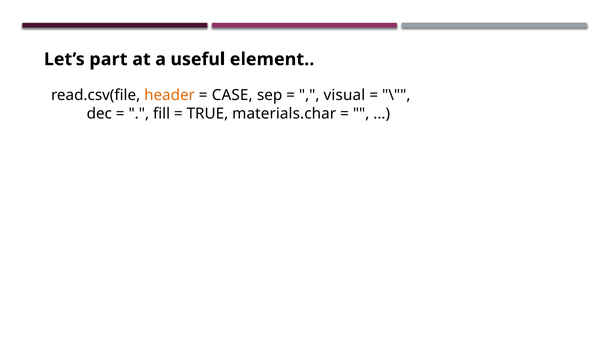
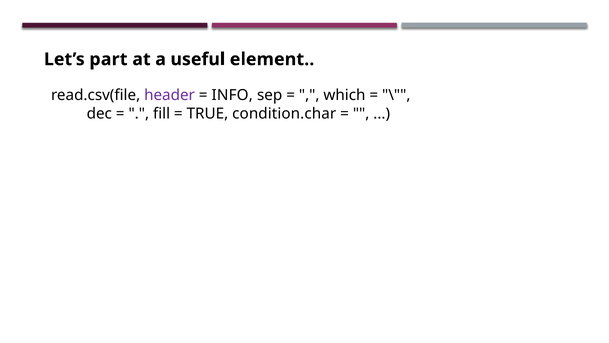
header colour: orange -> purple
CASE: CASE -> INFO
visual: visual -> which
materials.char: materials.char -> condition.char
